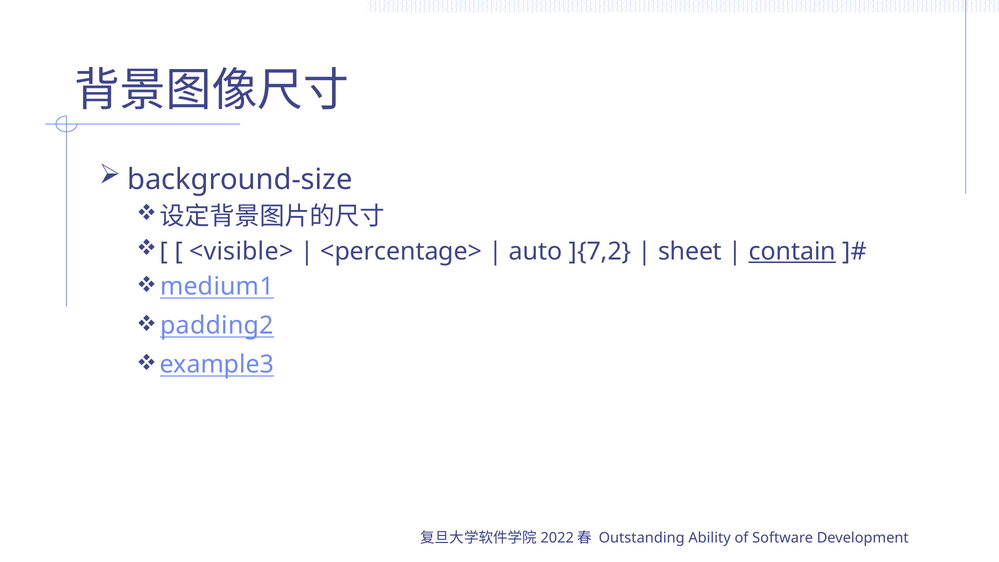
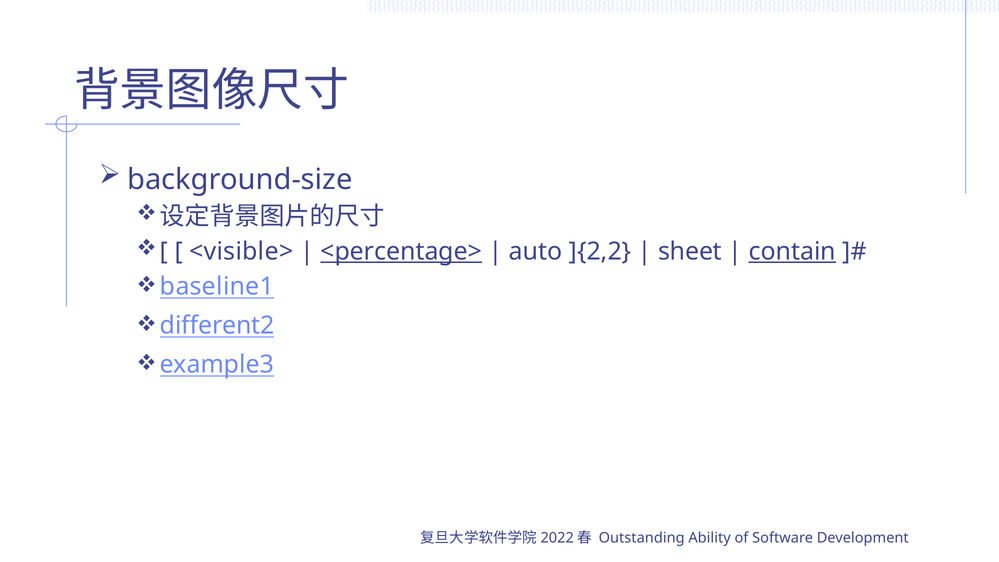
<percentage> underline: none -> present
]{7,2: ]{7,2 -> ]{2,2
medium1: medium1 -> baseline1
padding2: padding2 -> different2
